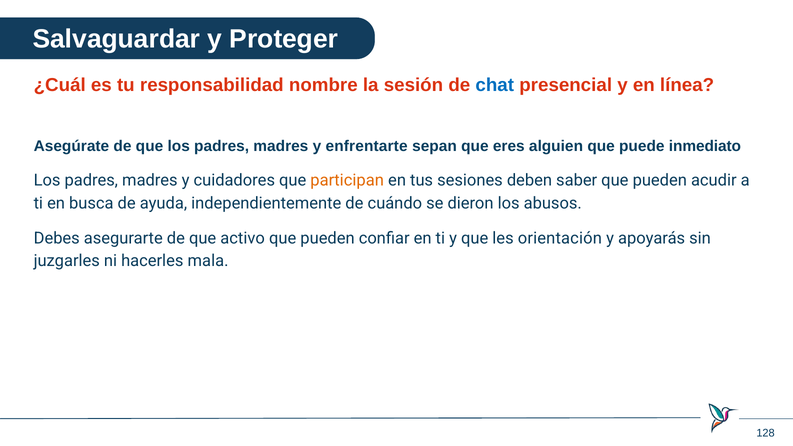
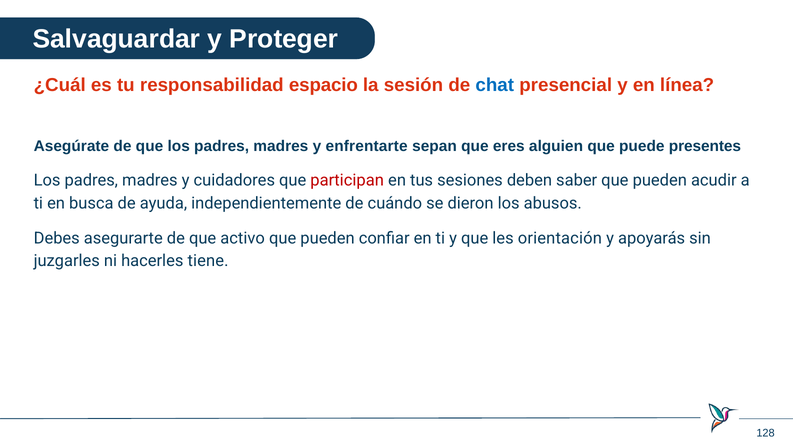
nombre: nombre -> espacio
inmediato: inmediato -> presentes
participan colour: orange -> red
mala: mala -> tiene
